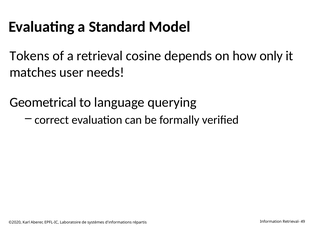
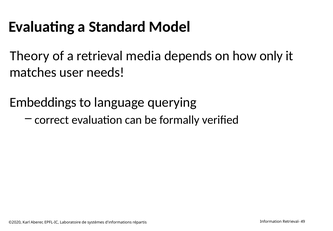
Tokens: Tokens -> Theory
cosine: cosine -> media
Geometrical: Geometrical -> Embeddings
